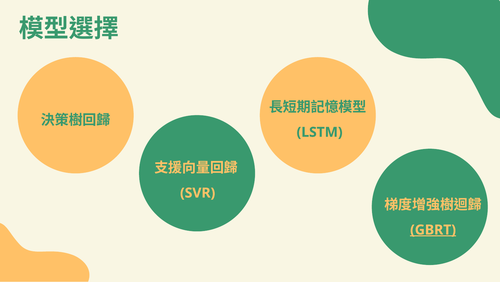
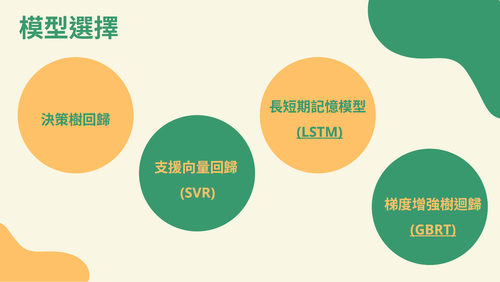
LSTM underline: none -> present
